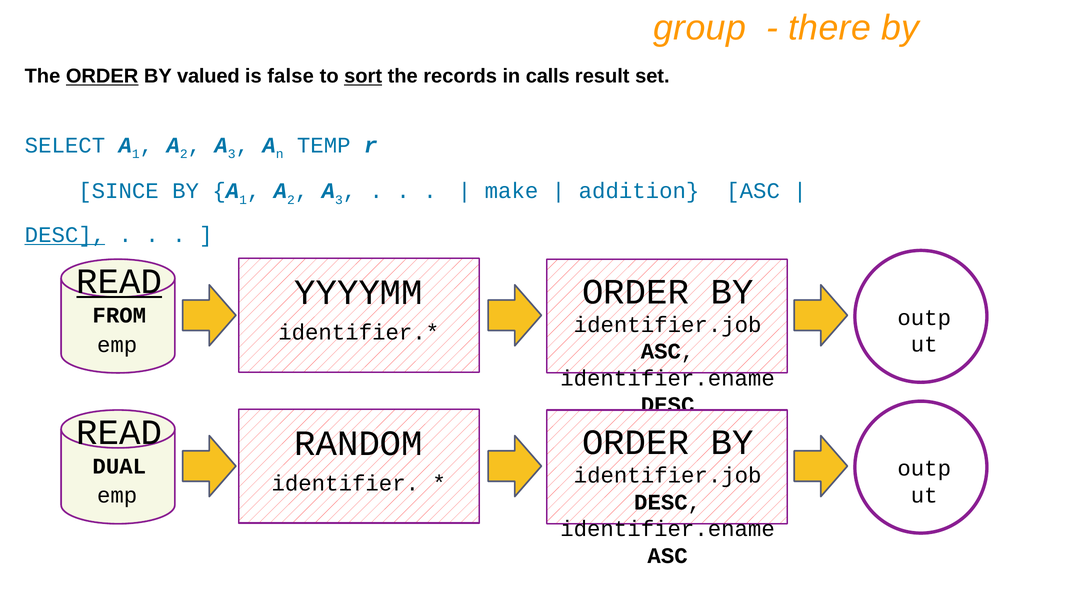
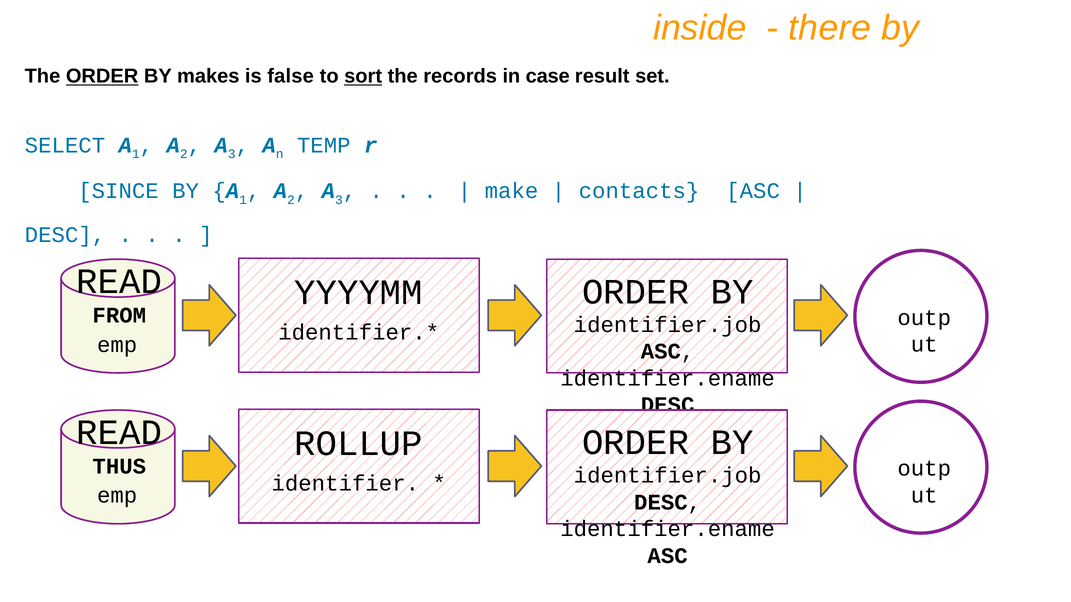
group: group -> inside
valued: valued -> makes
calls: calls -> case
addition: addition -> contacts
DESC at (65, 235) underline: present -> none
READ at (119, 282) underline: present -> none
RANDOM: RANDOM -> ROLLUP
DUAL: DUAL -> THUS
